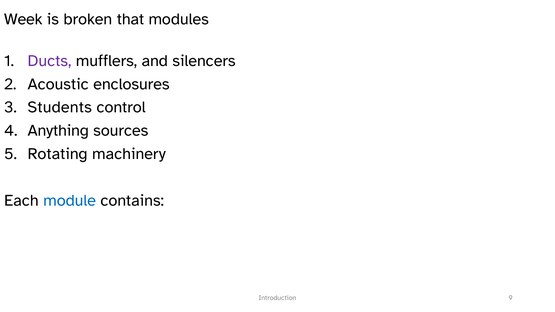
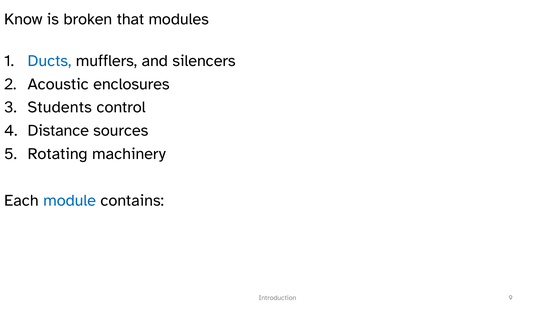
Week: Week -> Know
Ducts colour: purple -> blue
Anything: Anything -> Distance
